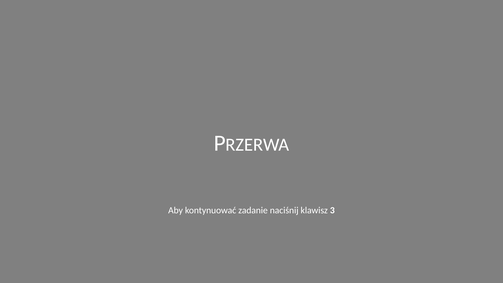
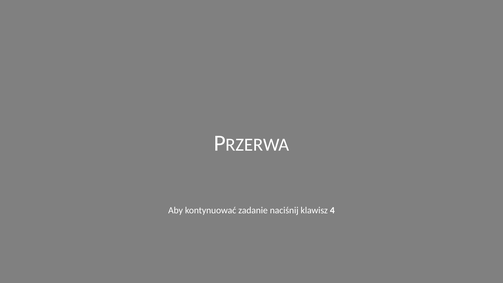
3: 3 -> 4
